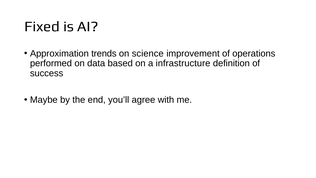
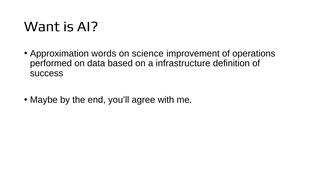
Fixed: Fixed -> Want
trends: trends -> words
